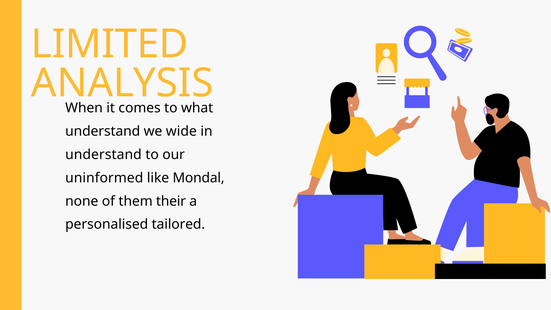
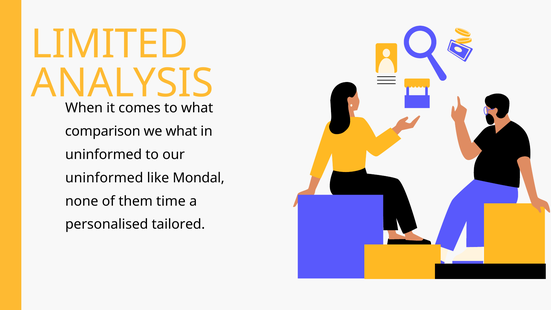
understand at (103, 131): understand -> comparison
we wide: wide -> what
understand at (103, 155): understand -> uninformed
their: their -> time
